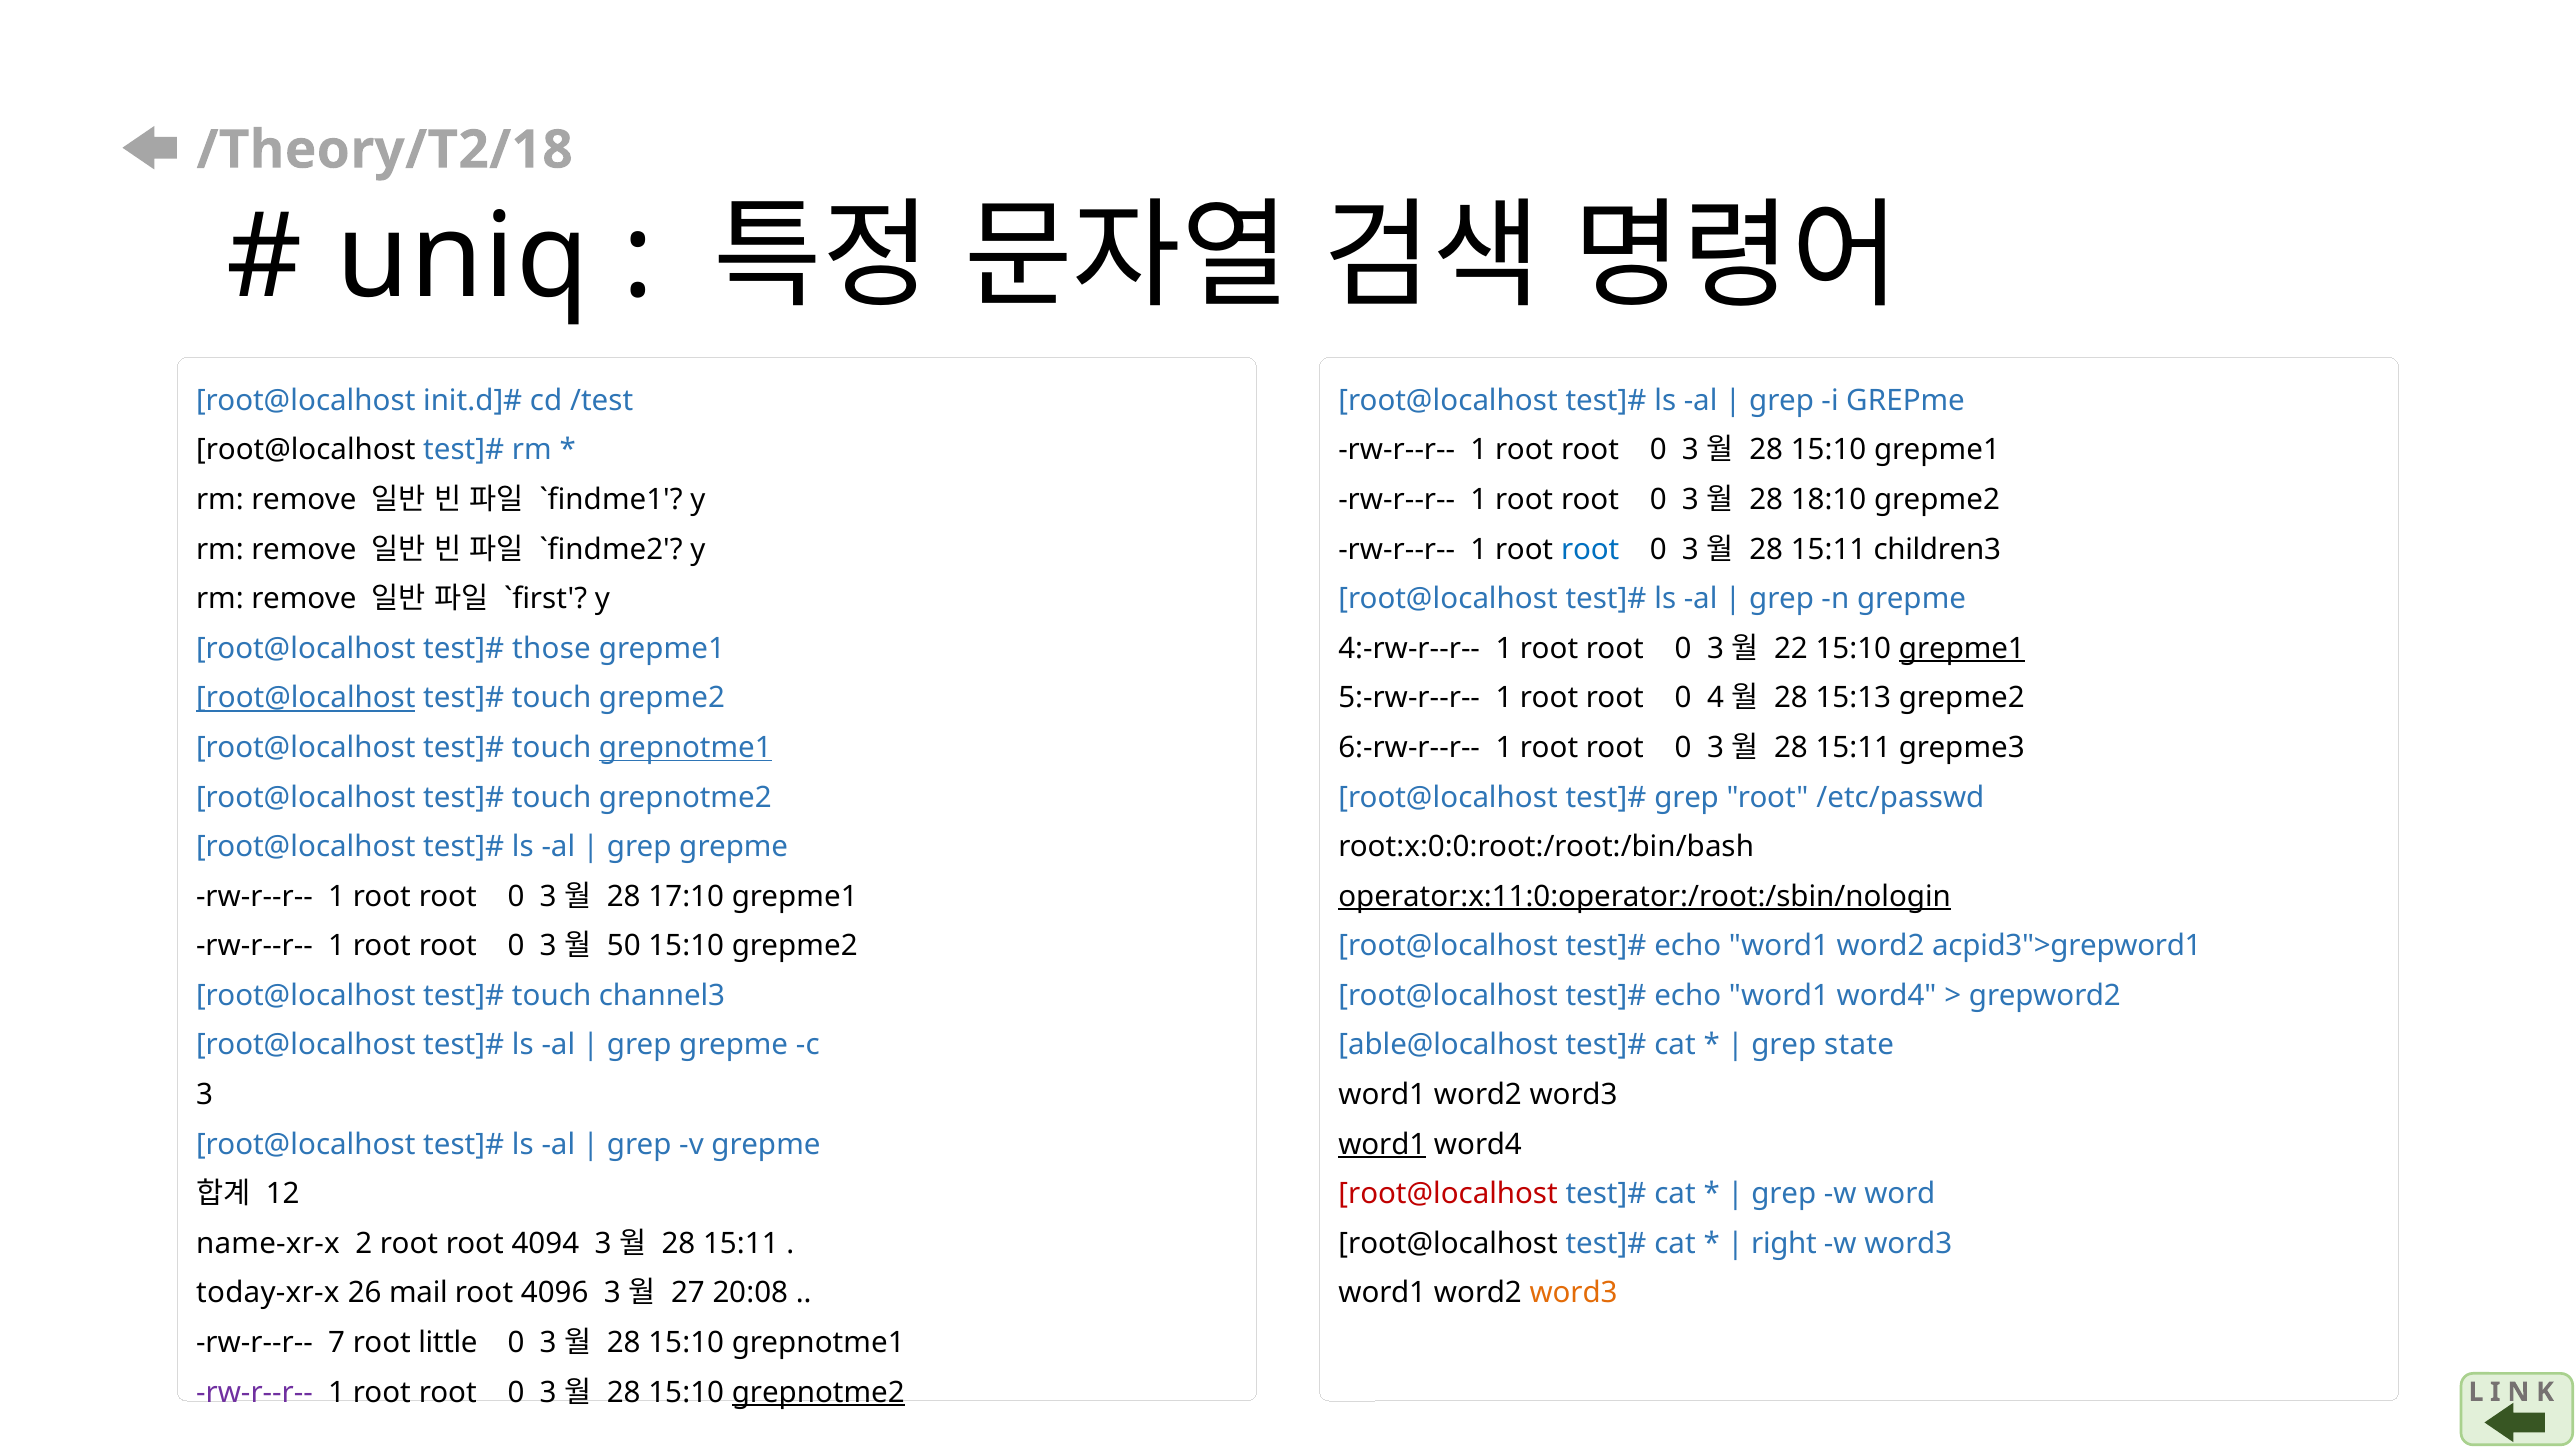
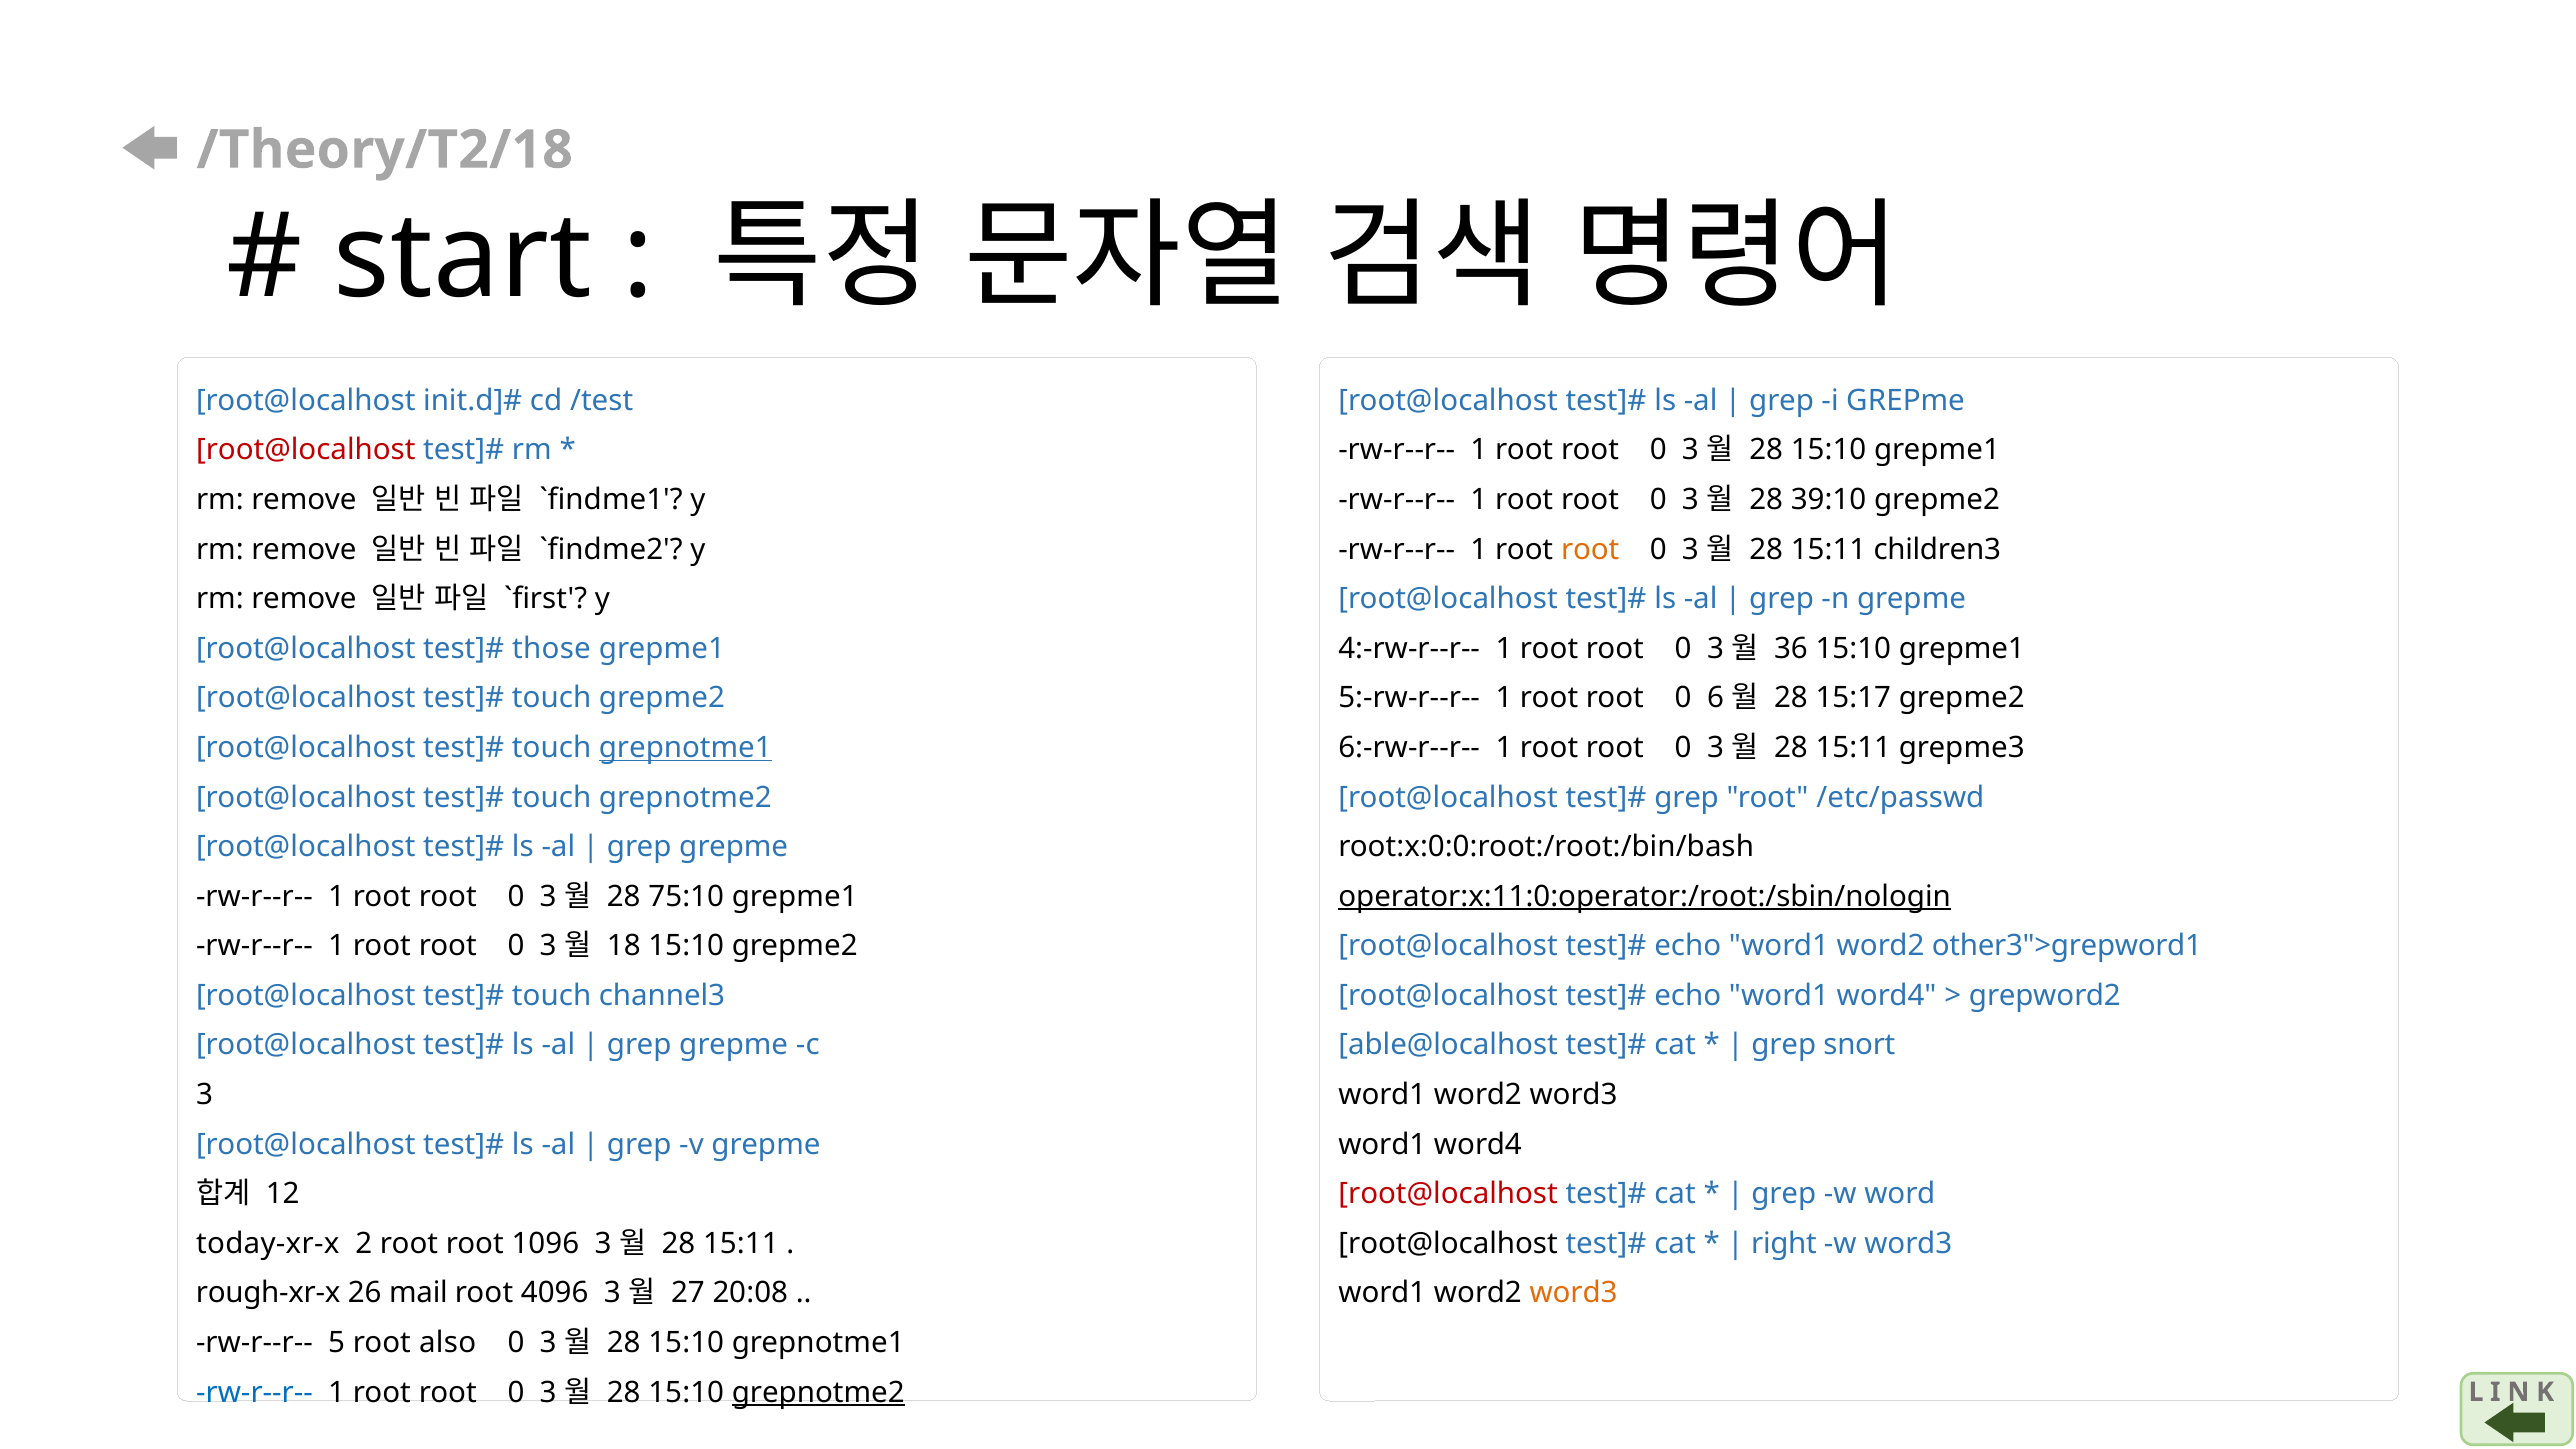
uniq: uniq -> start
root@localhost at (306, 450) colour: black -> red
18:10: 18:10 -> 39:10
root at (1590, 549) colour: blue -> orange
22: 22 -> 36
grepme1 at (1962, 649) underline: present -> none
root@localhost at (306, 698) underline: present -> none
4: 4 -> 6
15:13: 15:13 -> 15:17
17:10: 17:10 -> 75:10
50: 50 -> 18
acpid3">grepword1: acpid3">grepword1 -> other3">grepword1
state: state -> snort
word1 at (1382, 1144) underline: present -> none
name-xr-x: name-xr-x -> today-xr-x
4094: 4094 -> 1096
today-xr-x: today-xr-x -> rough-xr-x
7: 7 -> 5
little: little -> also
rw-r--r-- at (255, 1392) colour: purple -> blue
